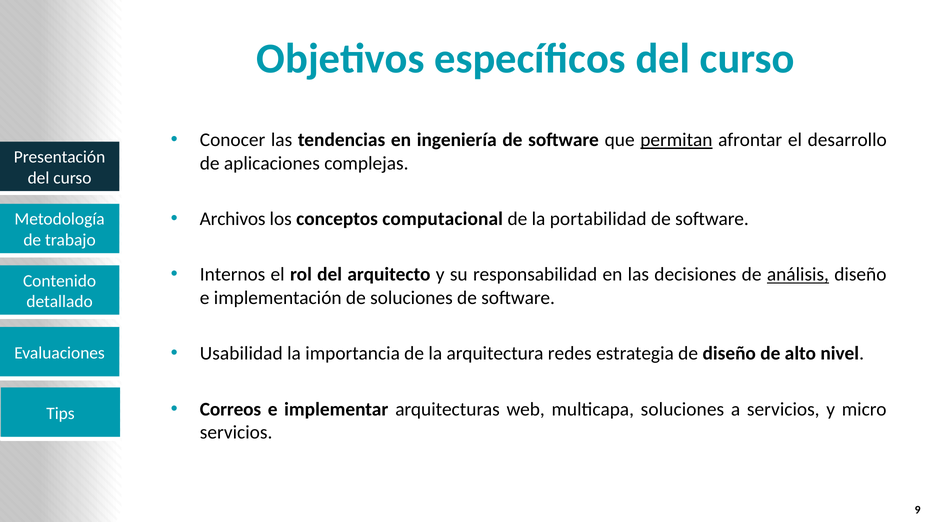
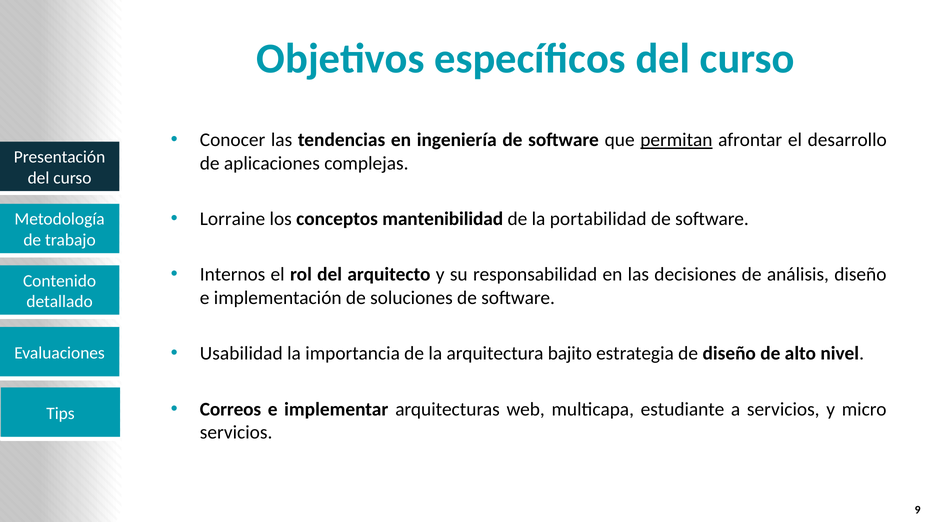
Archivos: Archivos -> Lorraine
computacional: computacional -> mantenibilidad
análisis underline: present -> none
redes: redes -> bajito
multicapa soluciones: soluciones -> estudiante
